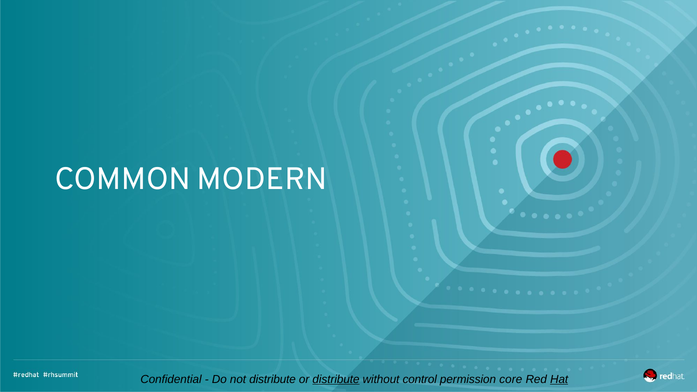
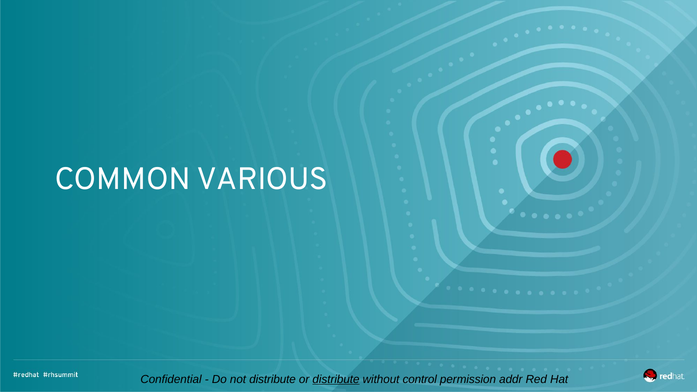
MODERN: MODERN -> VARIOUS
core: core -> addr
Hat underline: present -> none
